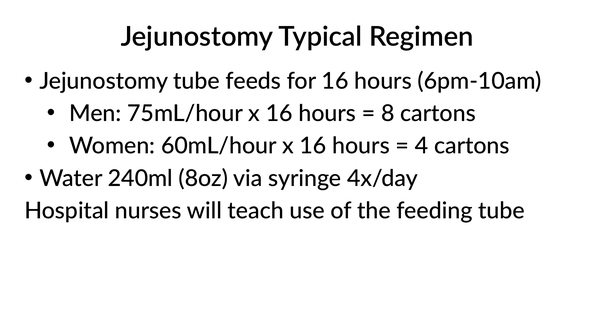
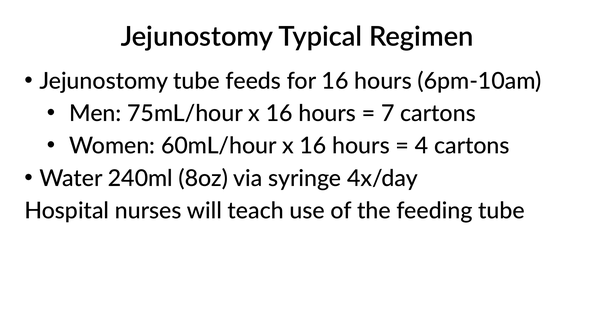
8: 8 -> 7
